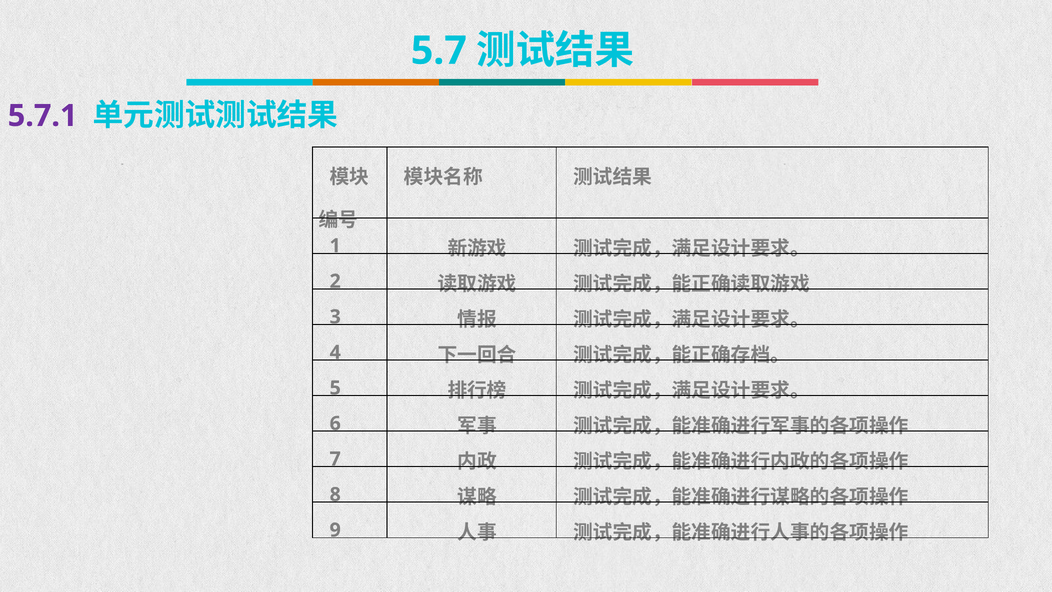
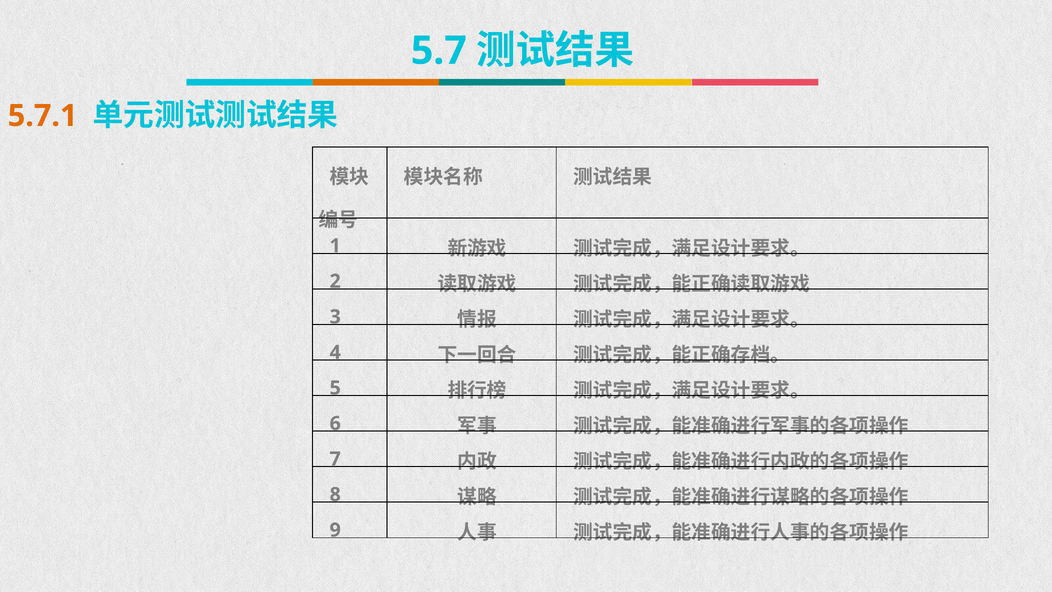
5.7.1 colour: purple -> orange
